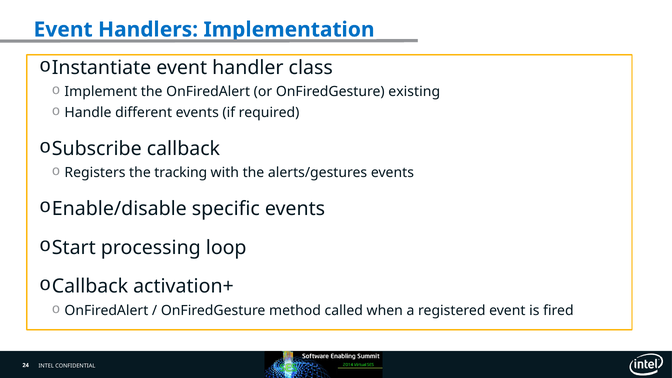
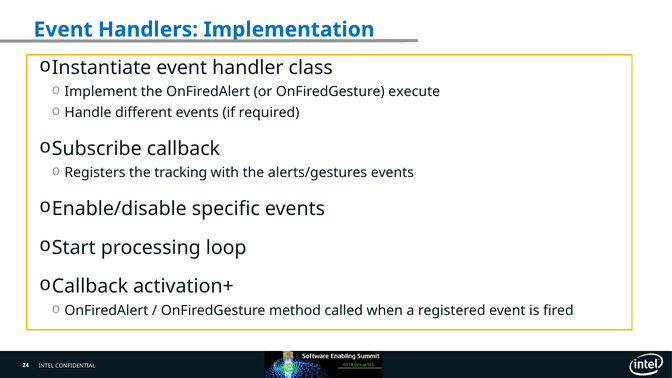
existing: existing -> execute
